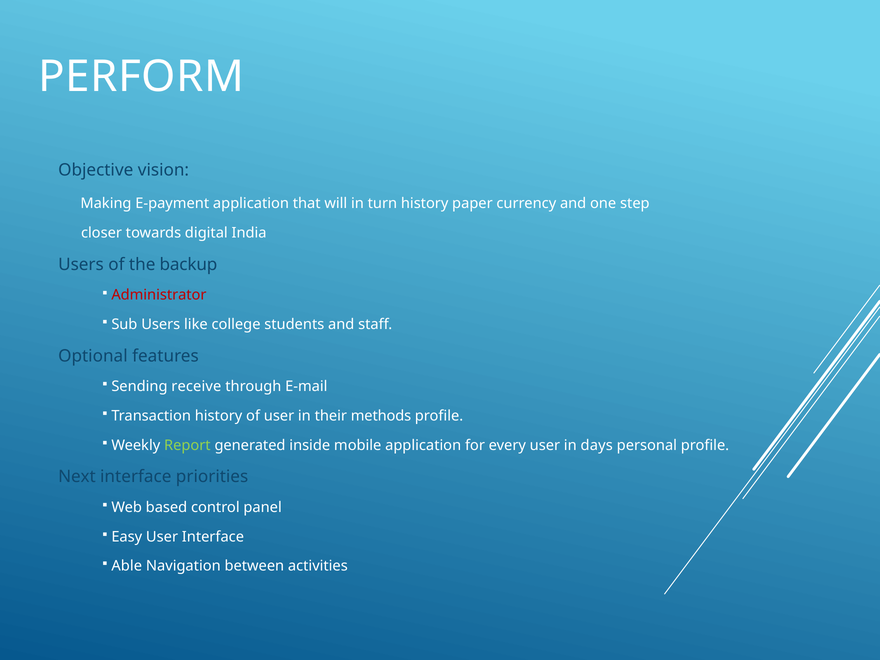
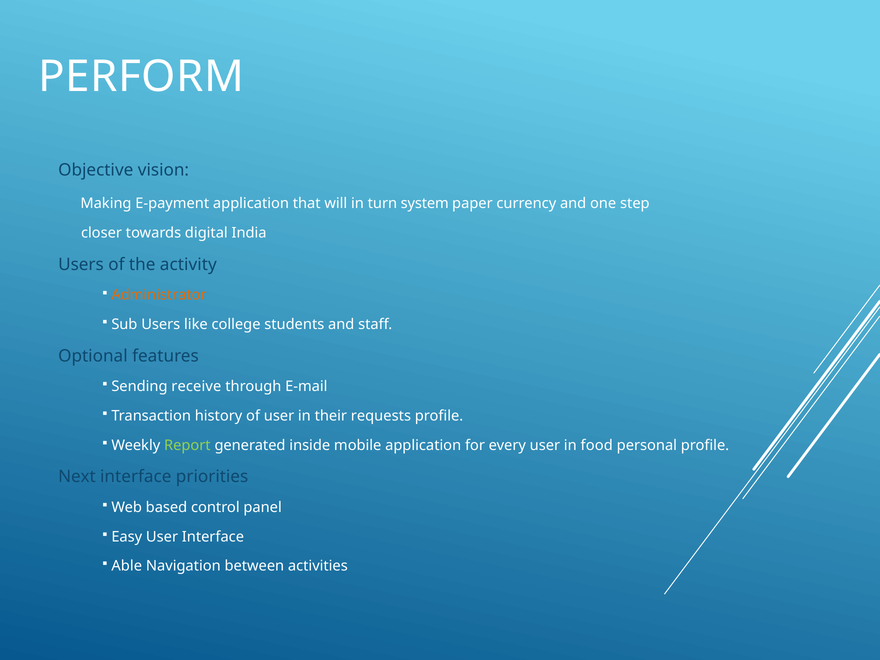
turn history: history -> system
backup: backup -> activity
Administrator colour: red -> orange
methods: methods -> requests
days: days -> food
